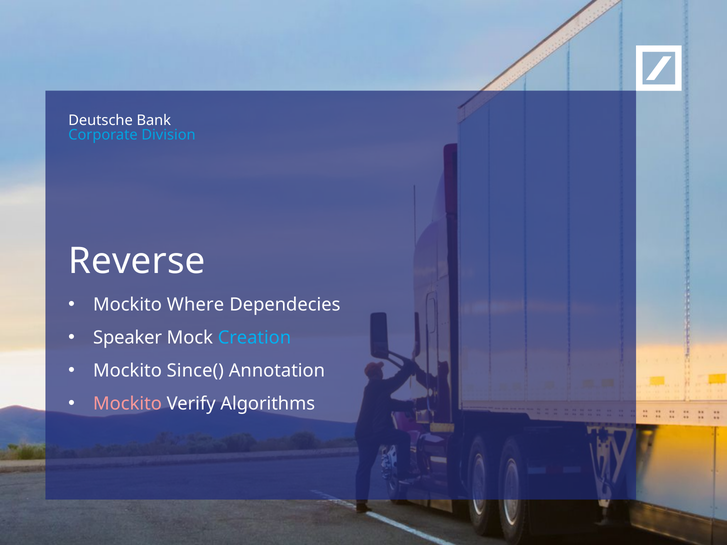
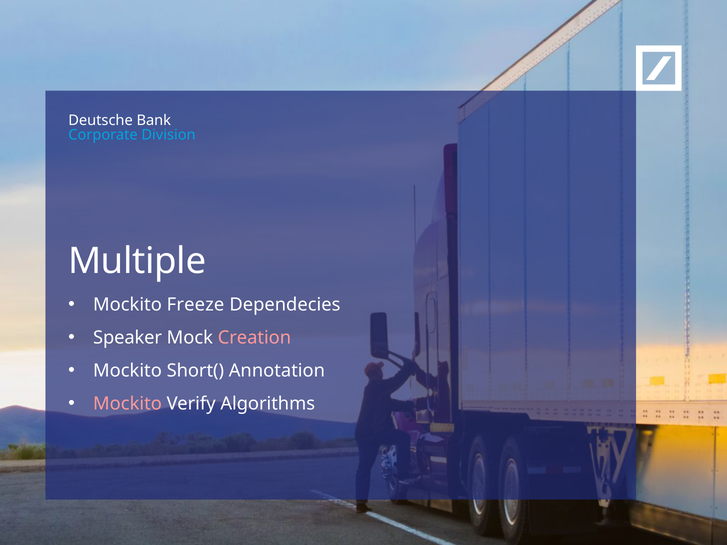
Reverse: Reverse -> Multiple
Where: Where -> Freeze
Creation colour: light blue -> pink
Since(: Since( -> Short(
